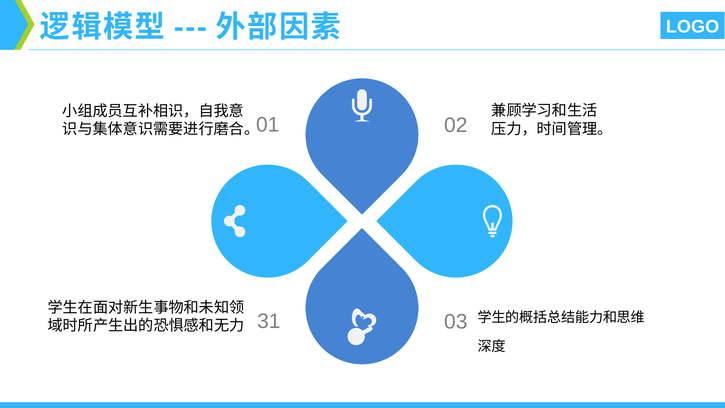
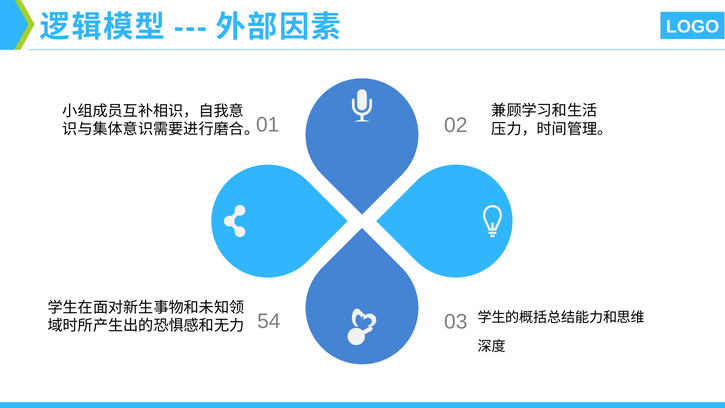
31: 31 -> 54
